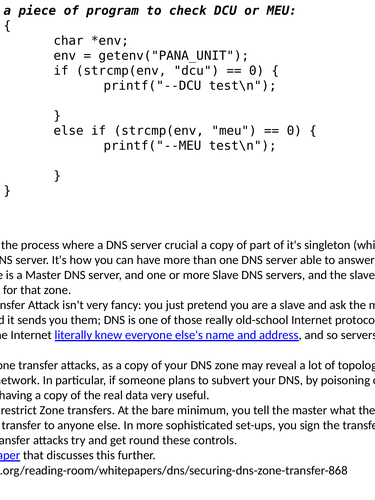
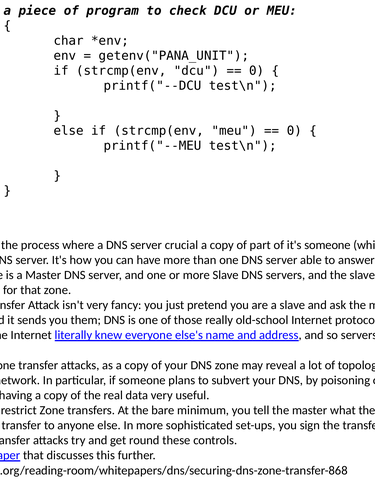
it's singleton: singleton -> someone
